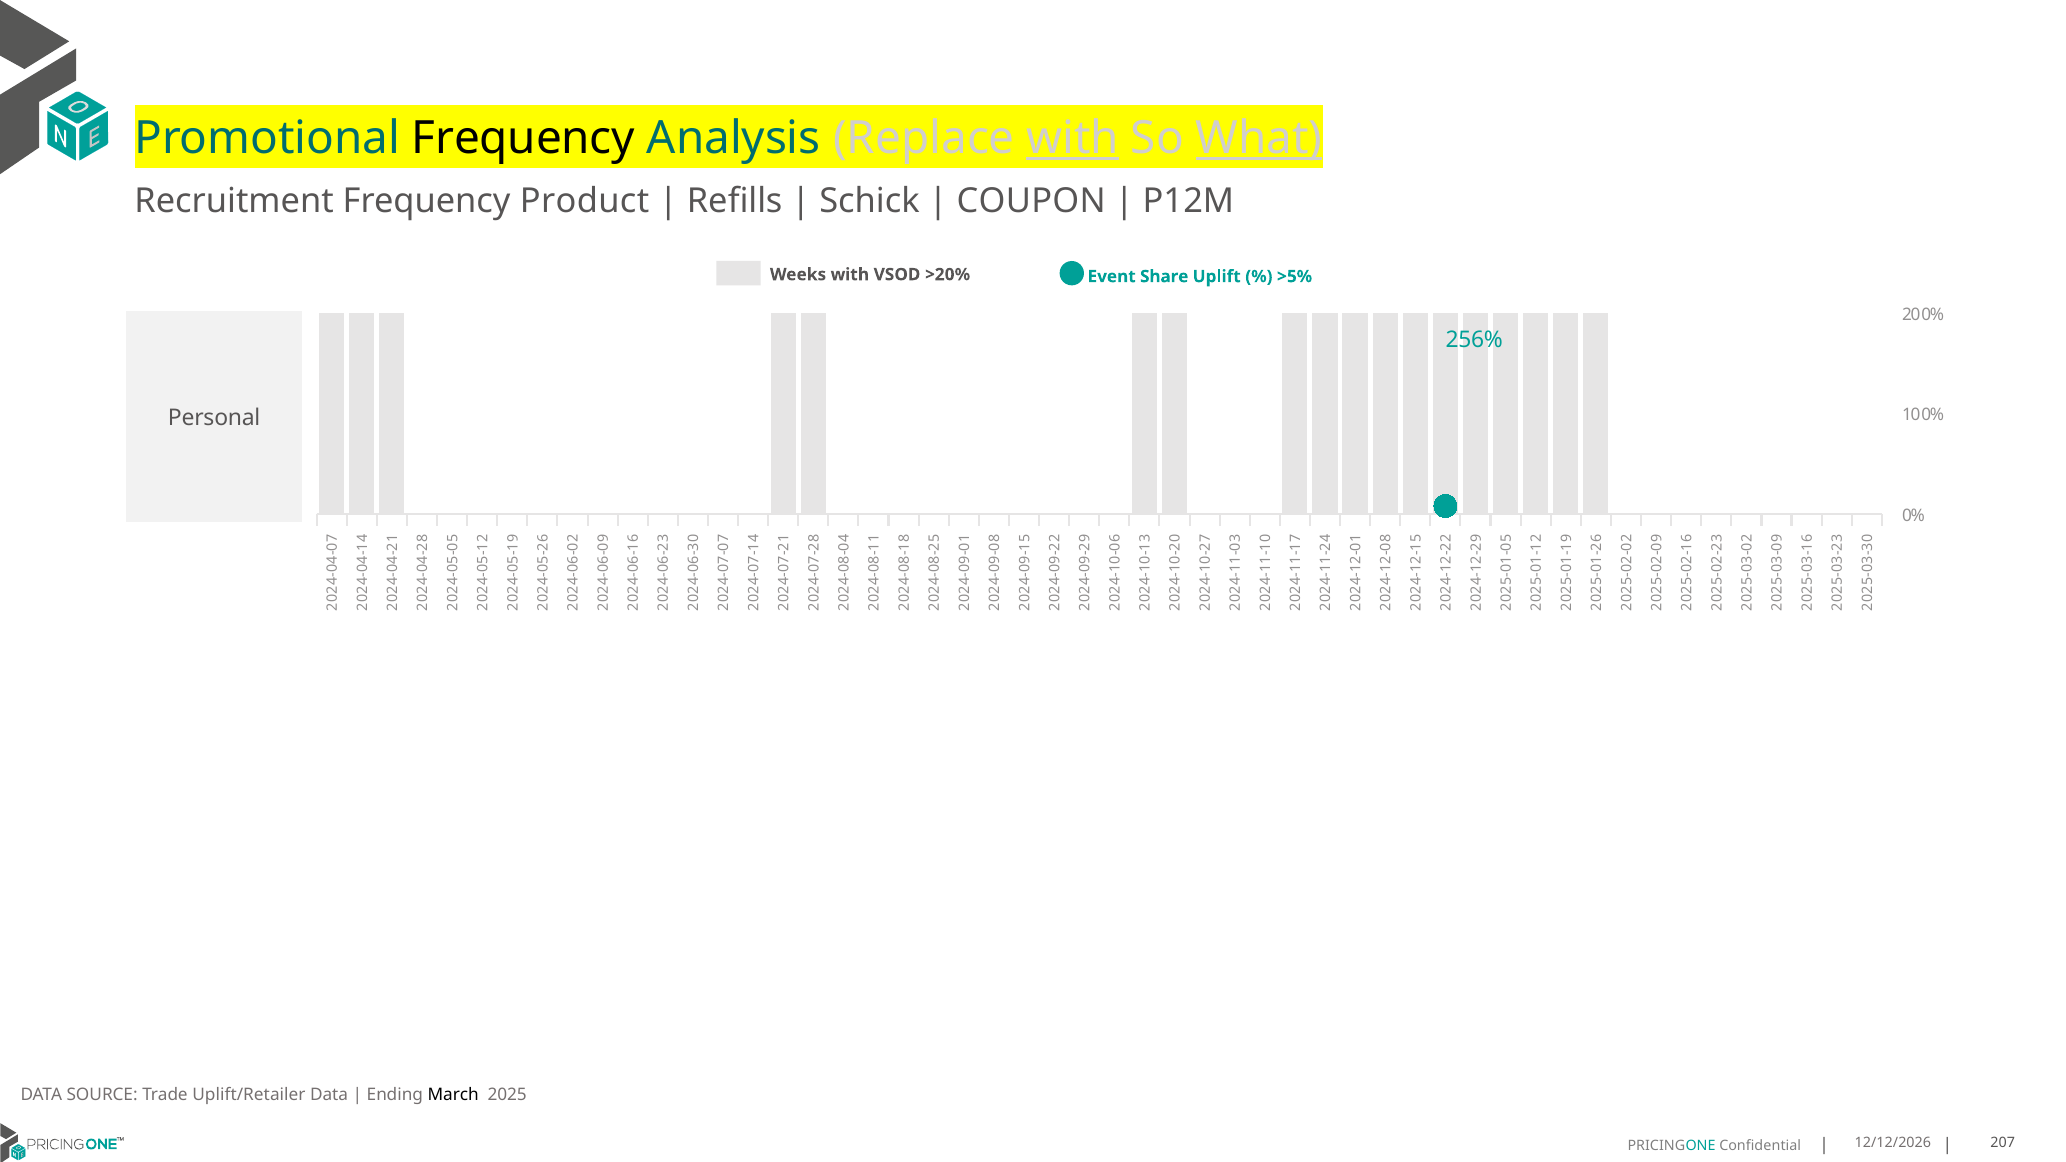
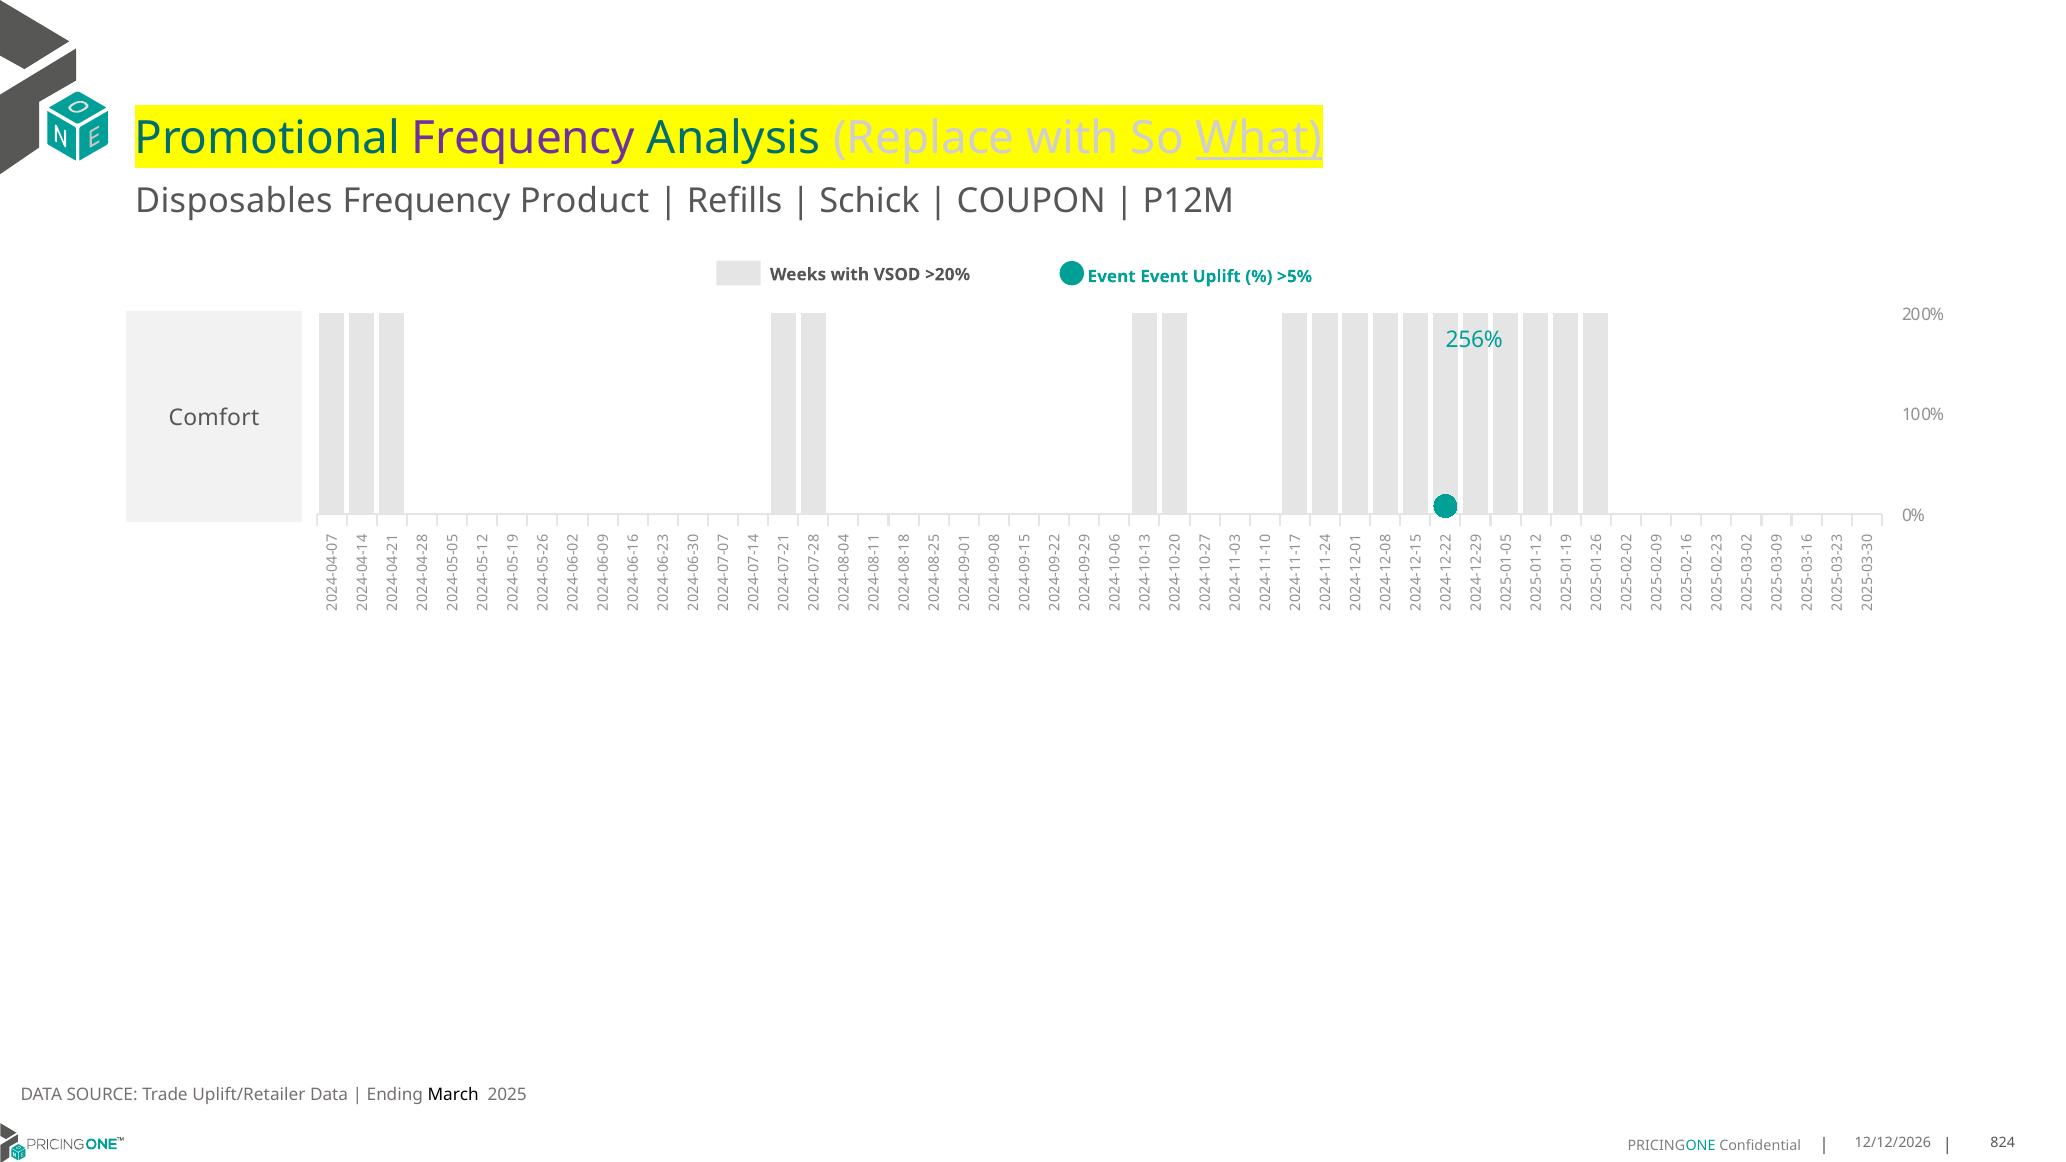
Frequency at (523, 139) colour: black -> purple
with at (1073, 139) underline: present -> none
Recruitment: Recruitment -> Disposables
Event Share: Share -> Event
Personal: Personal -> Comfort
207: 207 -> 824
